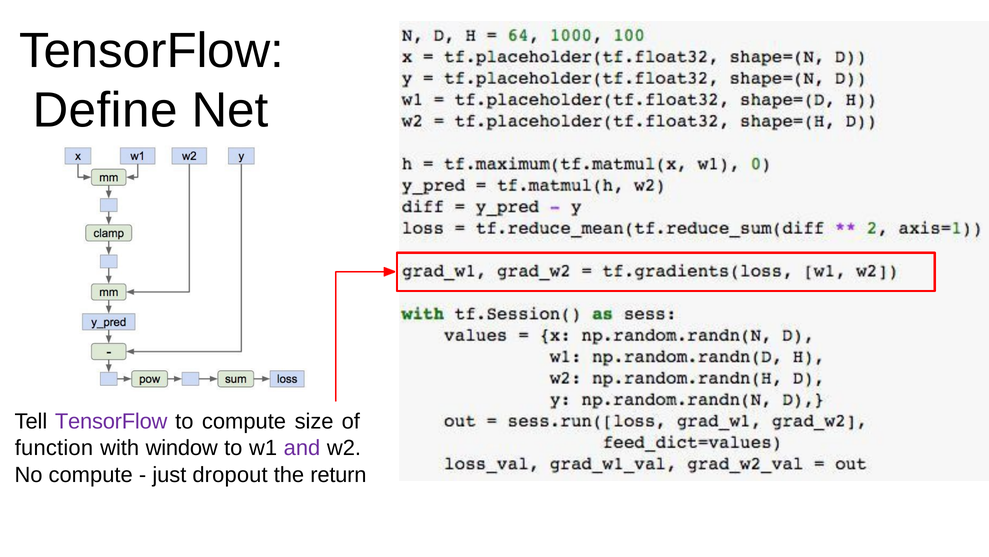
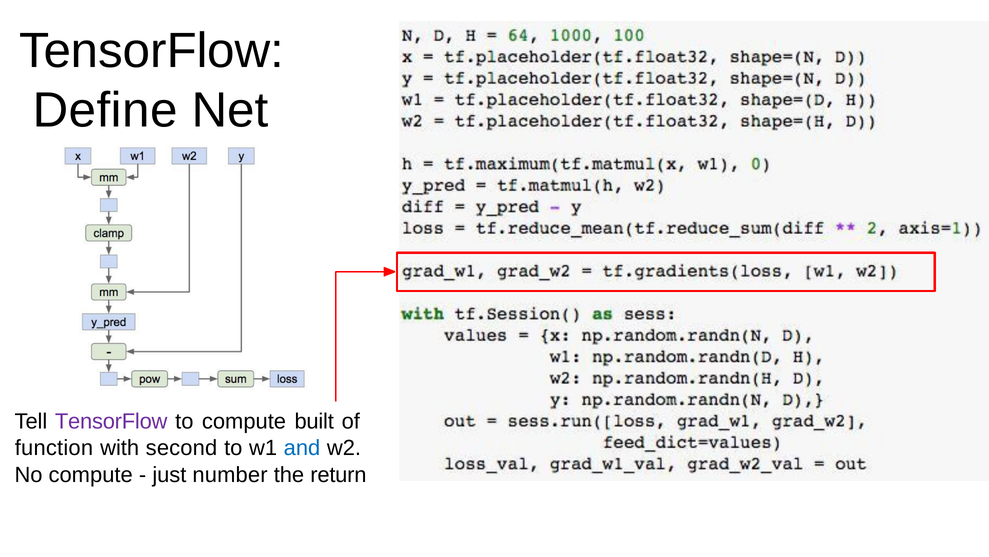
size: size -> built
window: window -> second
and colour: purple -> blue
dropout: dropout -> number
